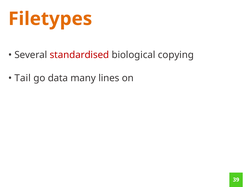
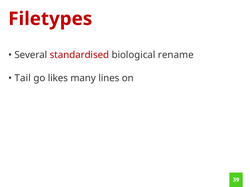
Filetypes colour: orange -> red
copying: copying -> rename
data: data -> likes
